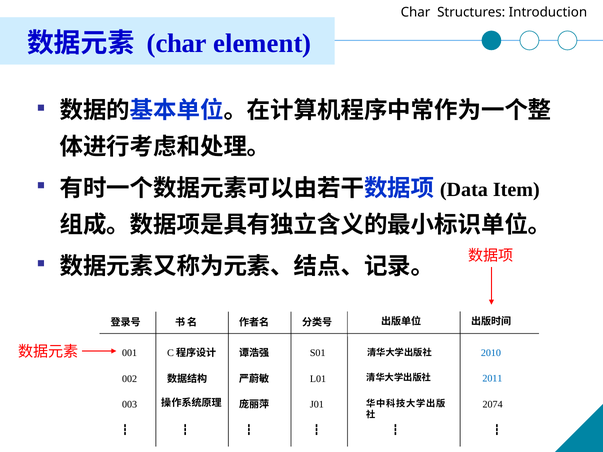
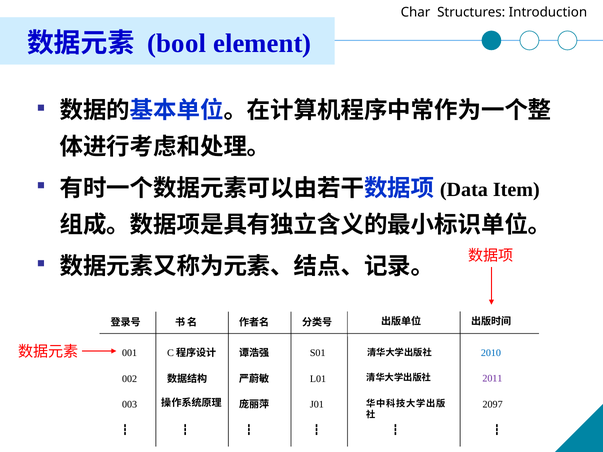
char at (177, 43): char -> bool
2011 colour: blue -> purple
2074: 2074 -> 2097
